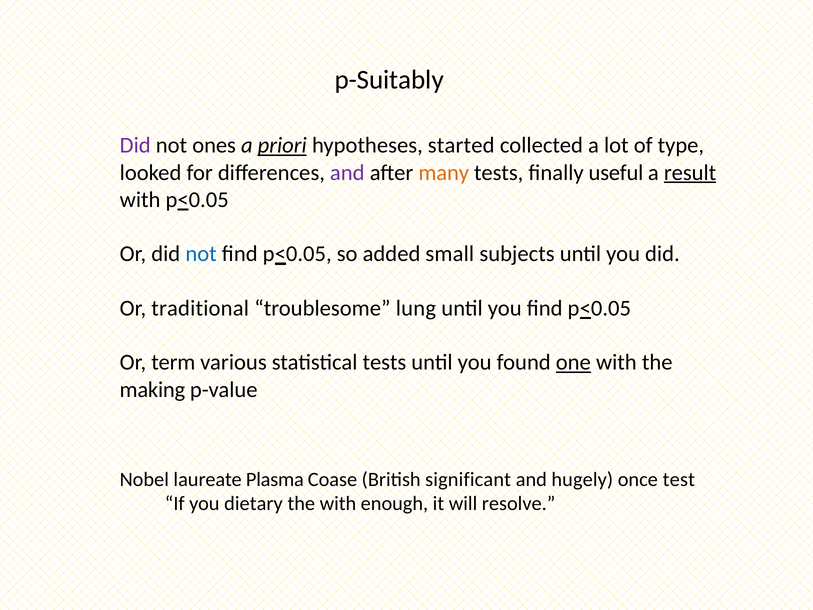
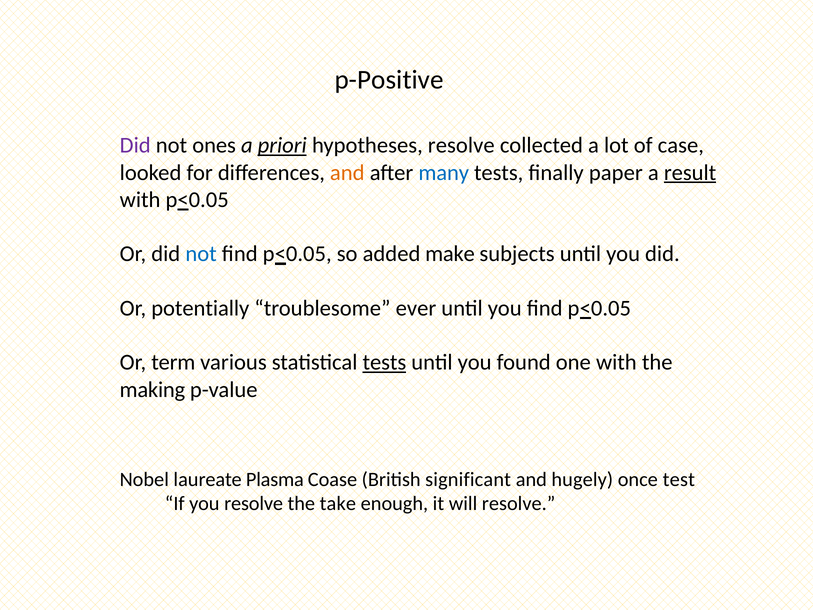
p-Suitably: p-Suitably -> p-Positive
hypotheses started: started -> resolve
type: type -> case
and at (347, 173) colour: purple -> orange
many colour: orange -> blue
useful: useful -> paper
small: small -> make
traditional: traditional -> potentially
lung: lung -> ever
tests at (384, 362) underline: none -> present
one underline: present -> none
you dietary: dietary -> resolve
the with: with -> take
